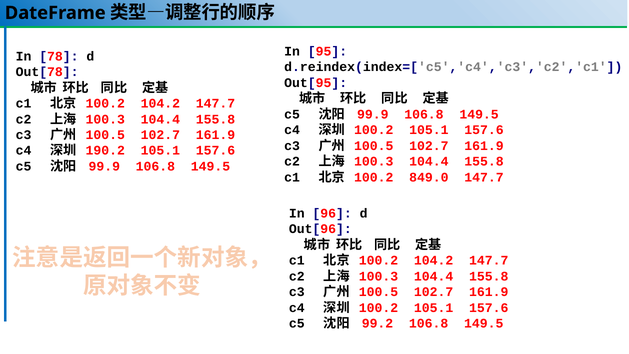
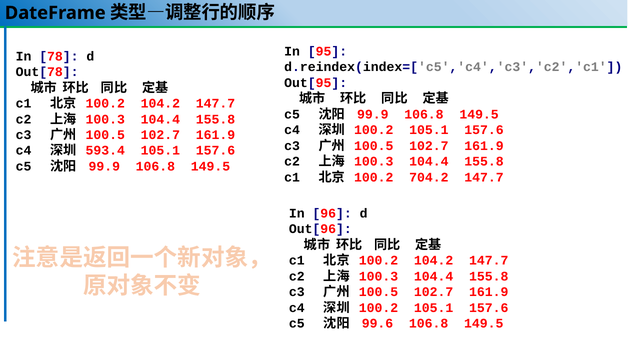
190.2: 190.2 -> 593.4
849.0: 849.0 -> 704.2
99.2: 99.2 -> 99.6
